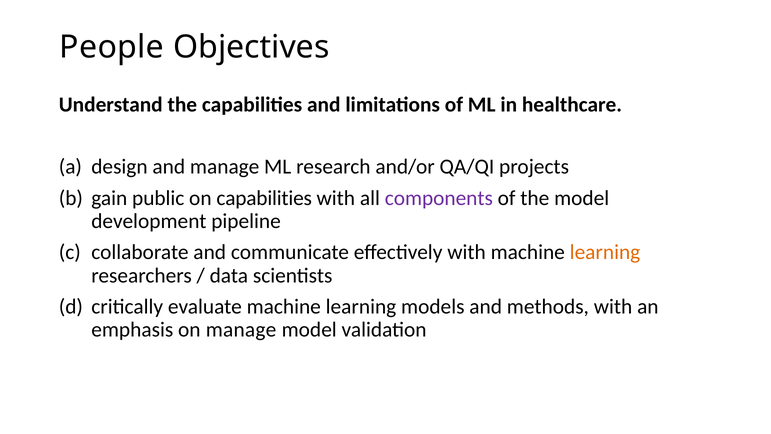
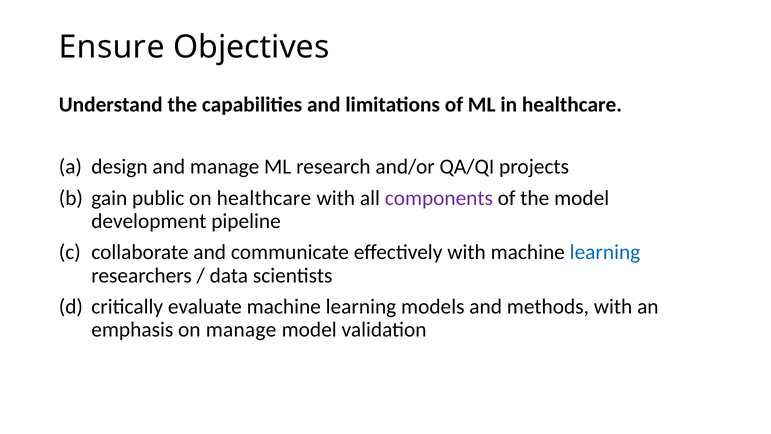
People: People -> Ensure
on capabilities: capabilities -> healthcare
learning at (605, 252) colour: orange -> blue
